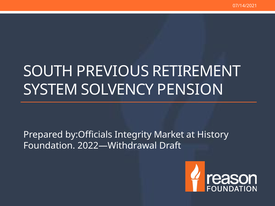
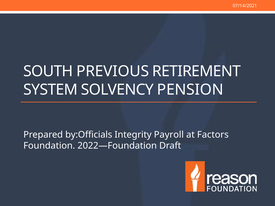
Market: Market -> Payroll
History: History -> Factors
2022—Withdrawal: 2022—Withdrawal -> 2022—Foundation
